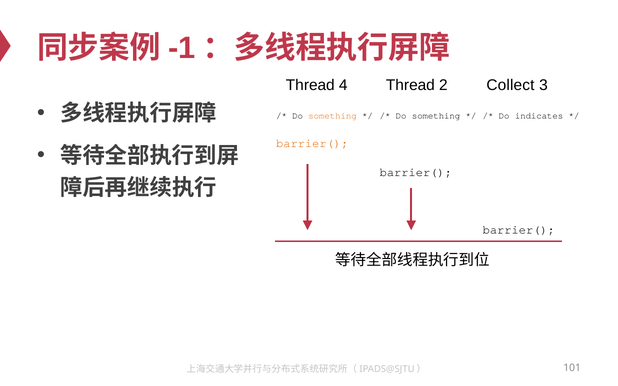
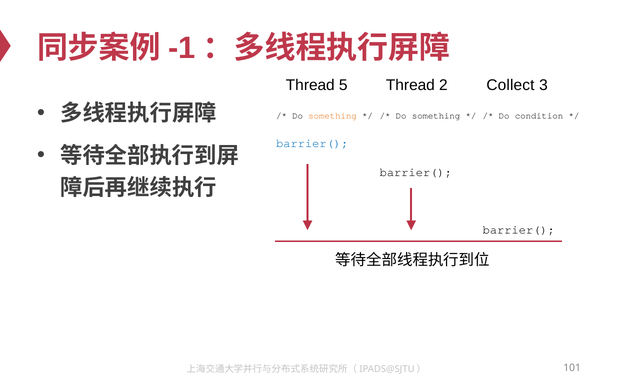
4: 4 -> 5
indicates: indicates -> condition
barrier( at (312, 143) colour: orange -> blue
